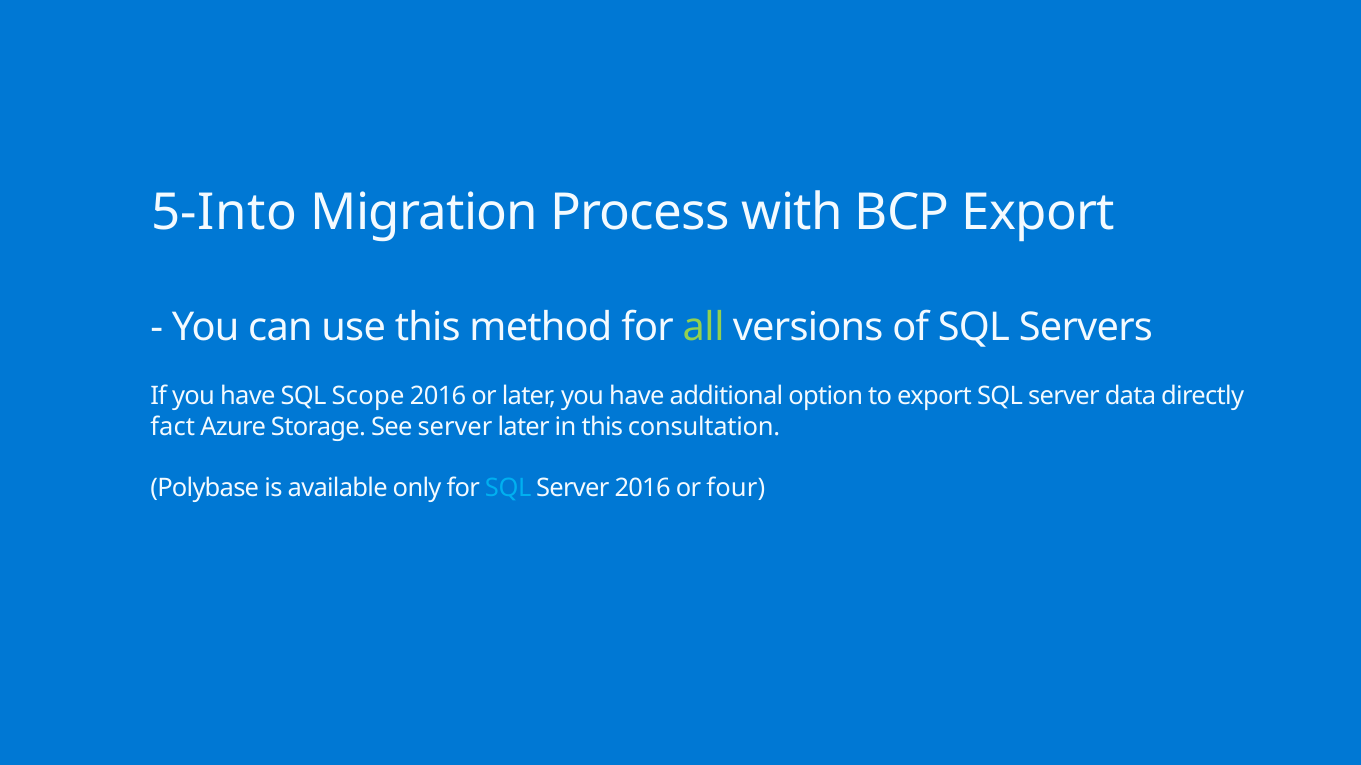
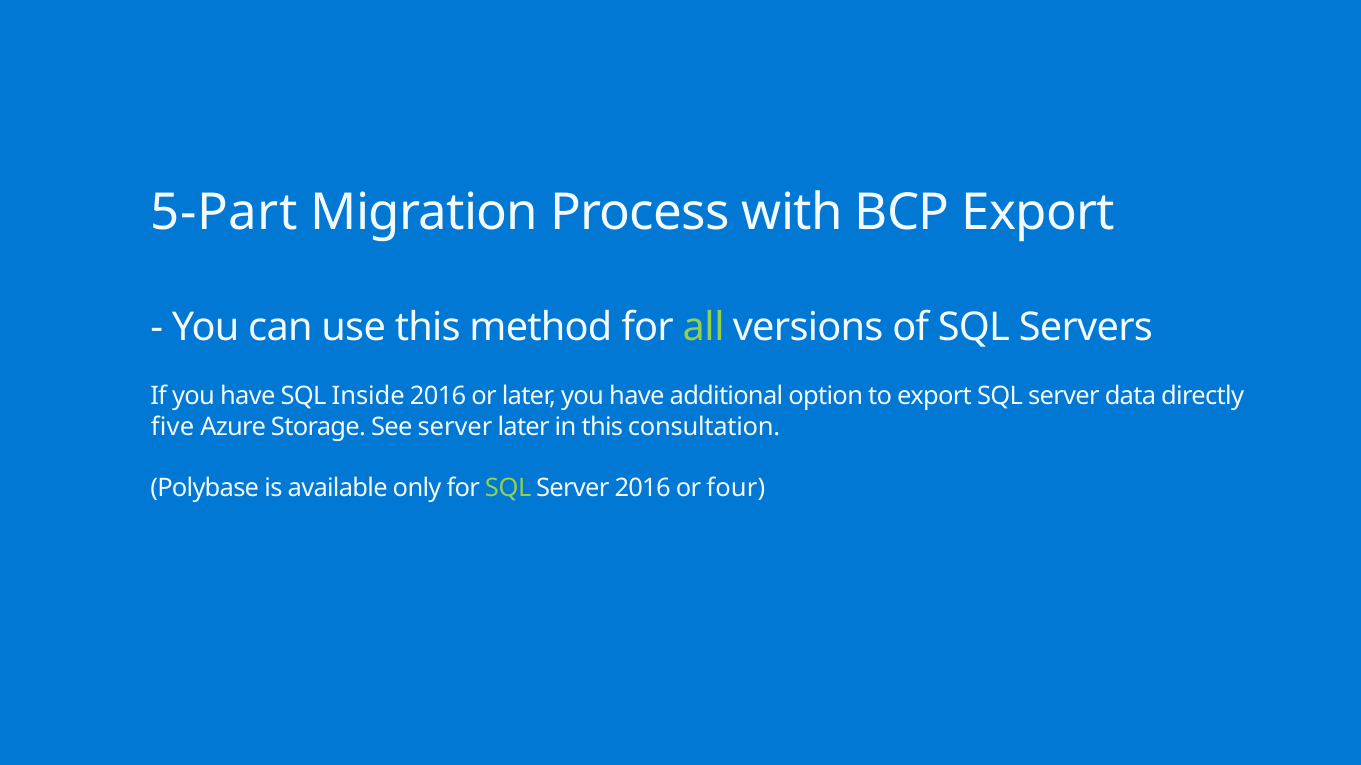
5-Into: 5-Into -> 5-Part
Scope: Scope -> Inside
fact: fact -> five
SQL at (508, 488) colour: light blue -> light green
